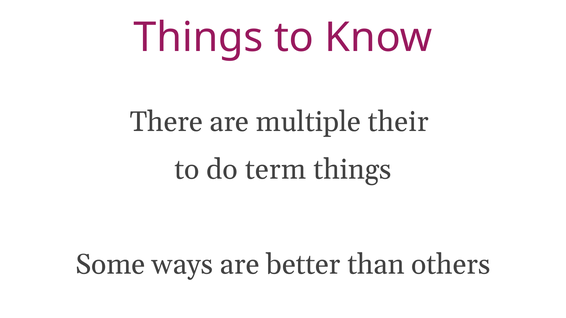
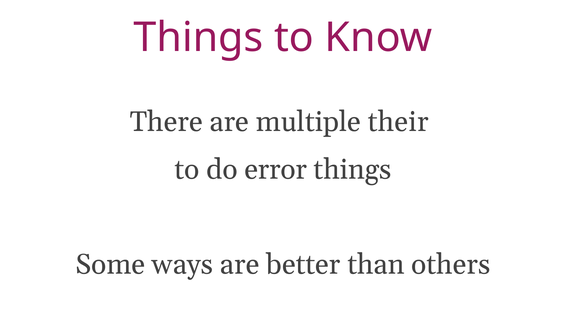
term: term -> error
